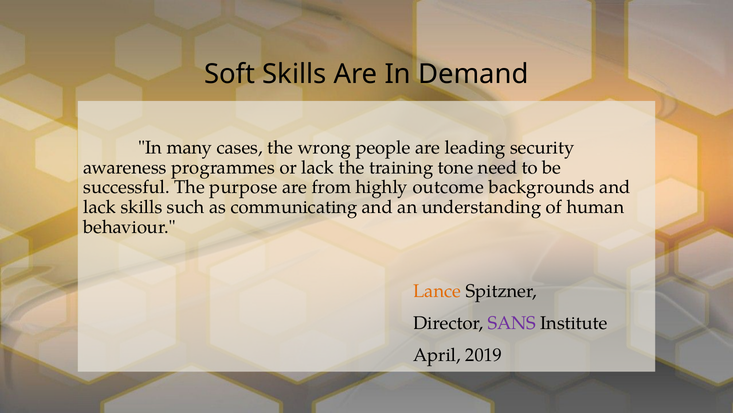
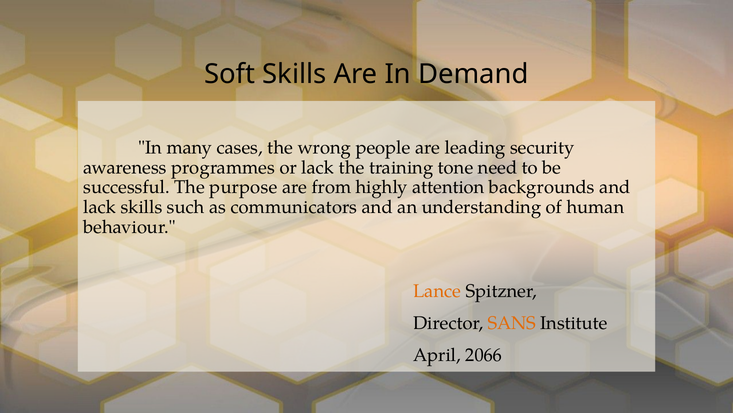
outcome: outcome -> attention
communicating: communicating -> communicators
SANS colour: purple -> orange
2019: 2019 -> 2066
